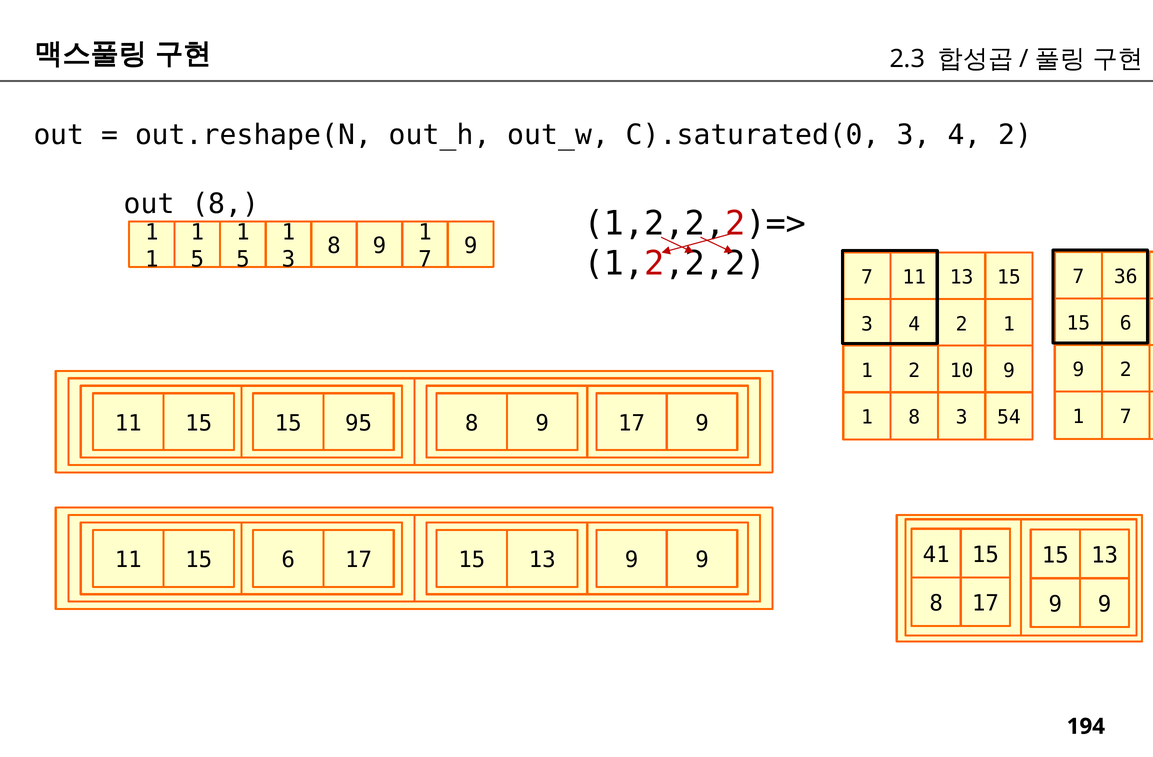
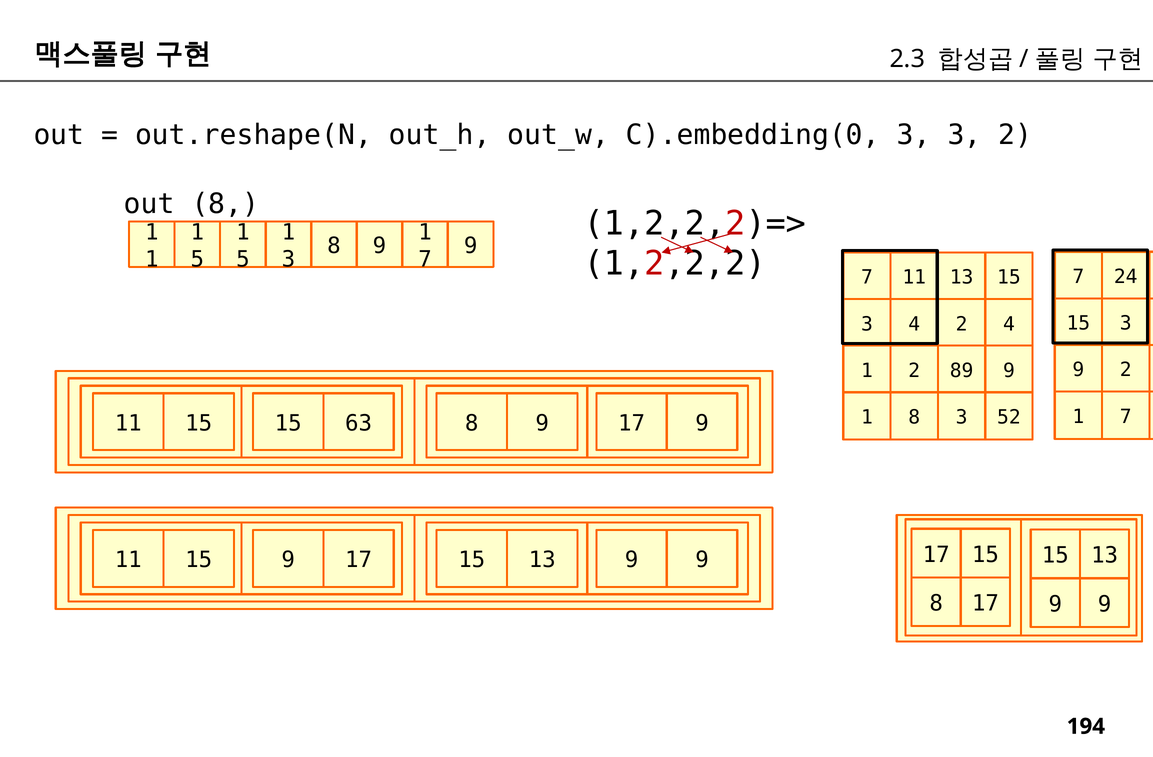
C).saturated(0: C).saturated(0 -> C).embedding(0
4 at (964, 135): 4 -> 3
36: 36 -> 24
6 at (1126, 324): 6 -> 3
1 at (1009, 324): 1 -> 4
10: 10 -> 89
54: 54 -> 52
95: 95 -> 63
11 15 6: 6 -> 9
9 9 41: 41 -> 17
